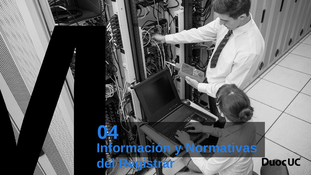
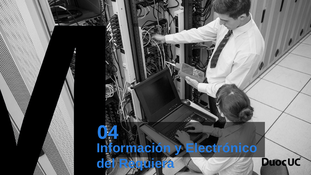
Normativas: Normativas -> Electrónico
Registrar: Registrar -> Requiera
